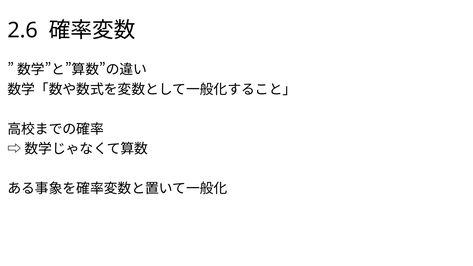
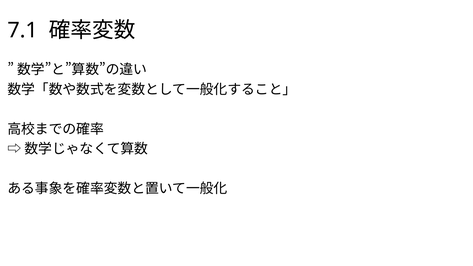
2.6: 2.6 -> 7.1
